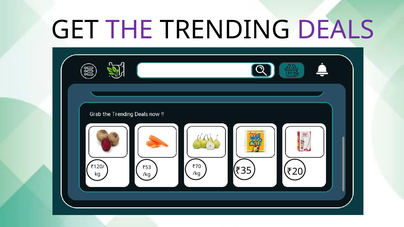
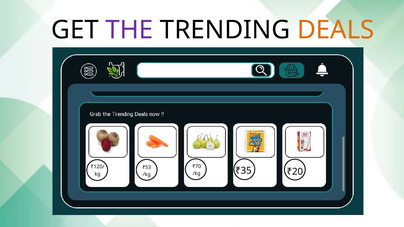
DEALS colour: purple -> orange
